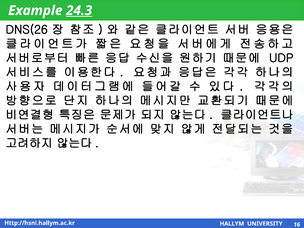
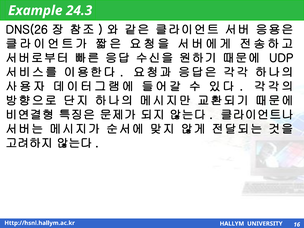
24.3 underline: present -> none
